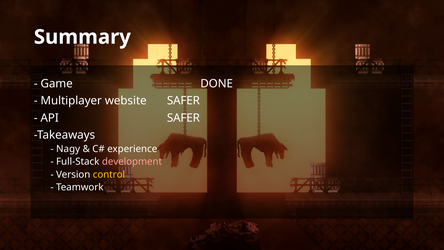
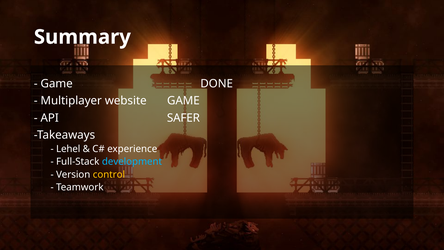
website SAFER: SAFER -> GAME
Nagy: Nagy -> Lehel
development colour: pink -> light blue
